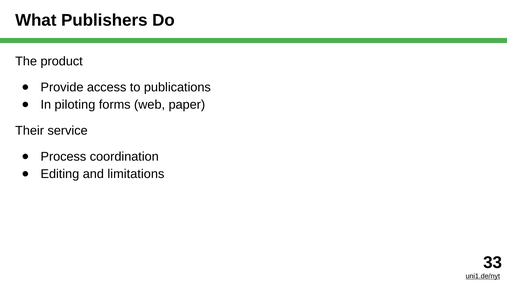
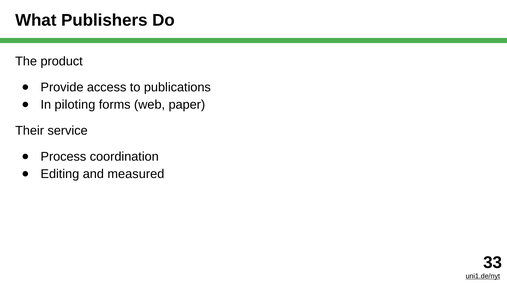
limitations: limitations -> measured
